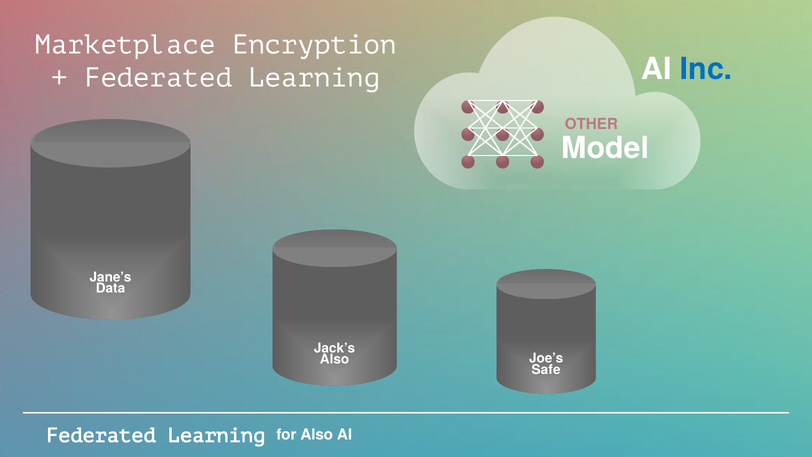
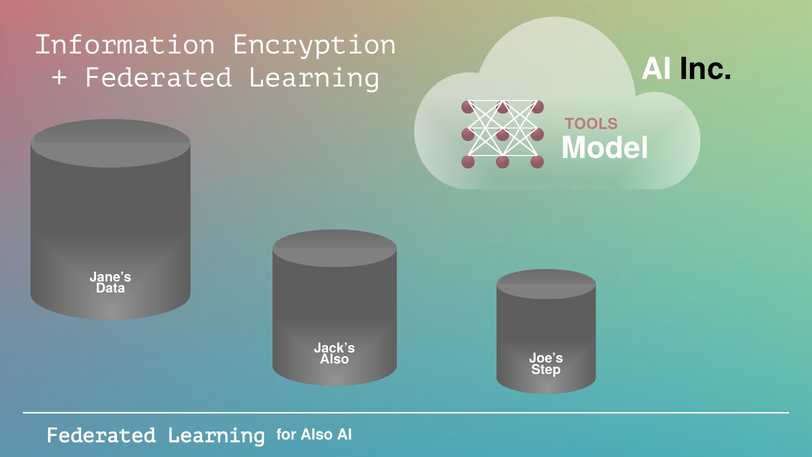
Marketplace: Marketplace -> Information
Inc colour: blue -> black
OTHER: OTHER -> TOOLS
Safe: Safe -> Step
